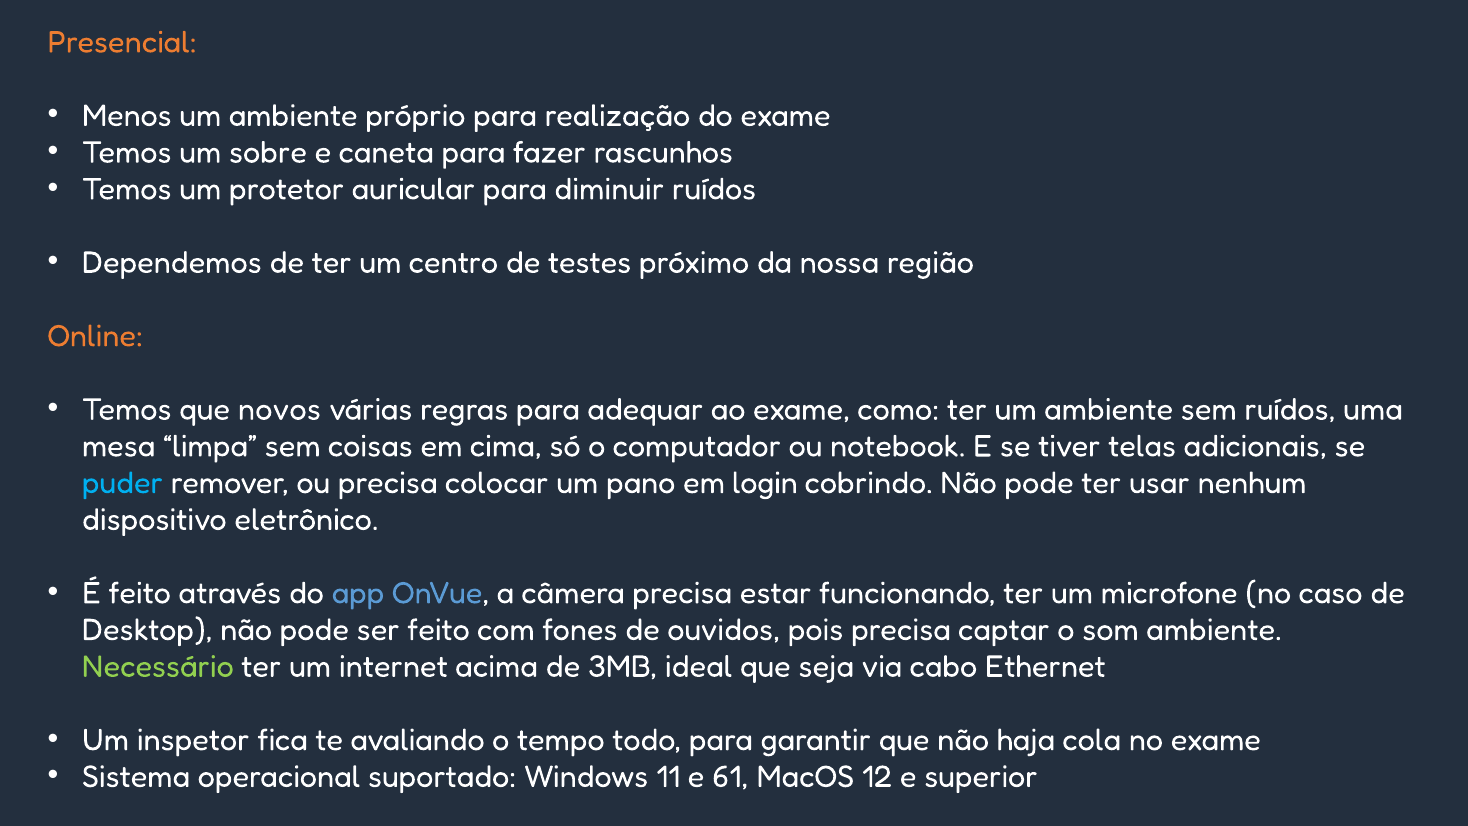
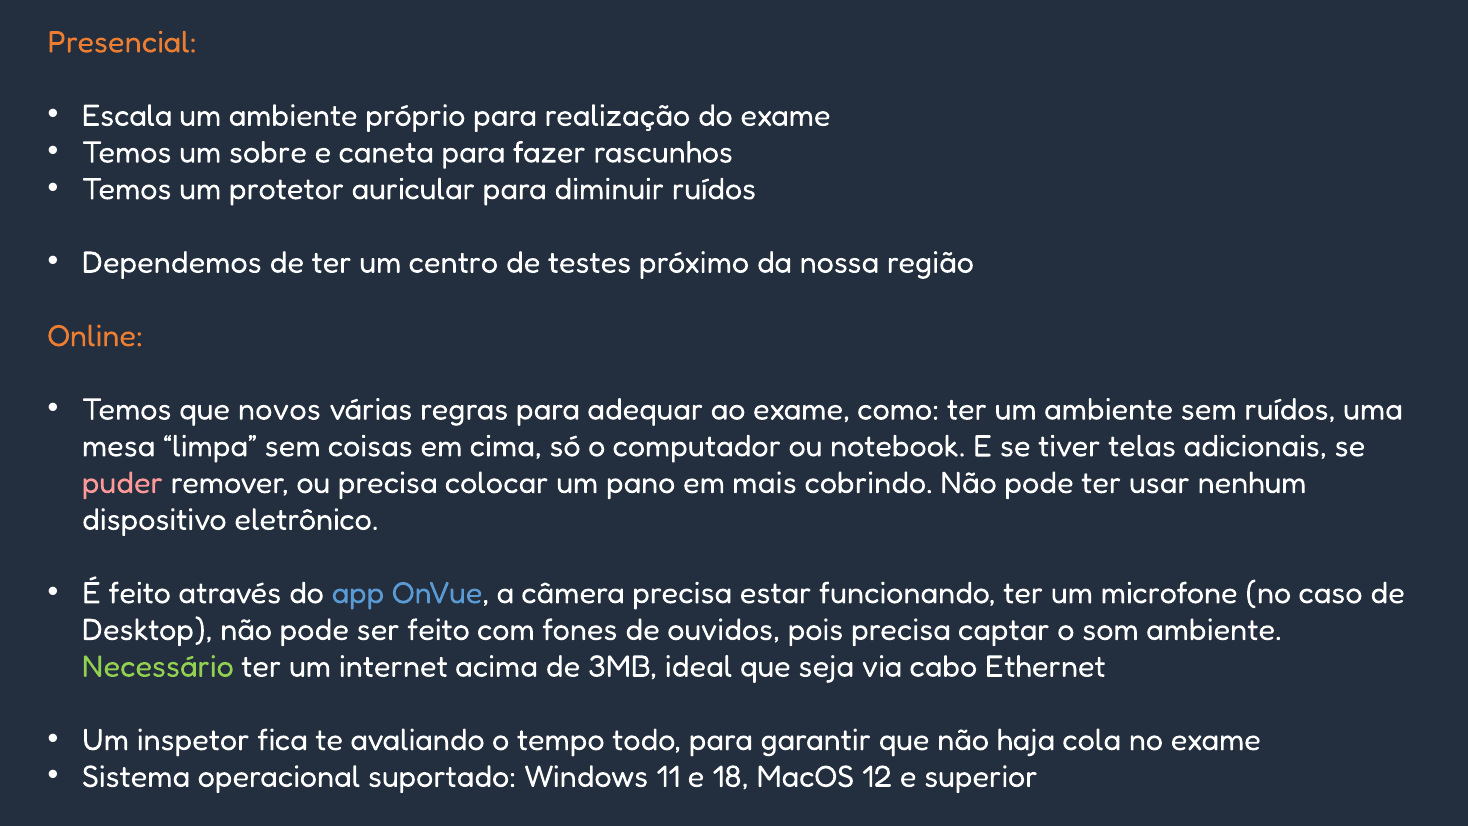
Menos: Menos -> Escala
puder colour: light blue -> pink
login: login -> mais
61: 61 -> 18
